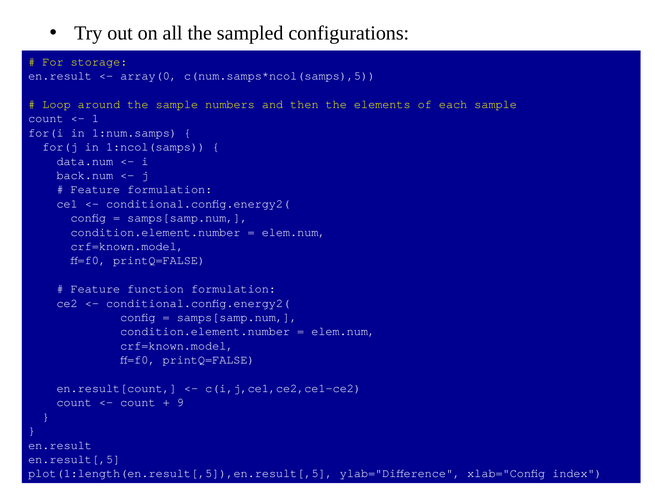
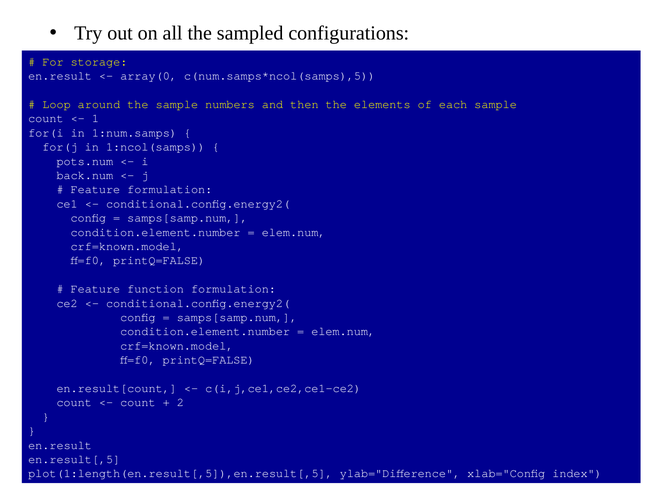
data.num: data.num -> pots.num
9: 9 -> 2
